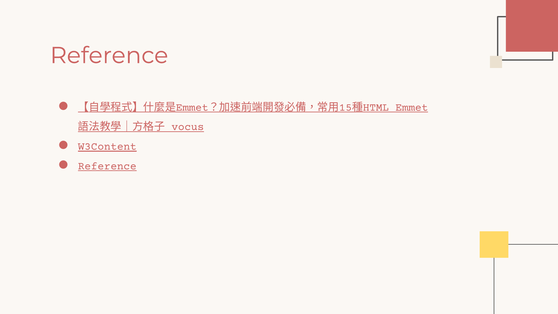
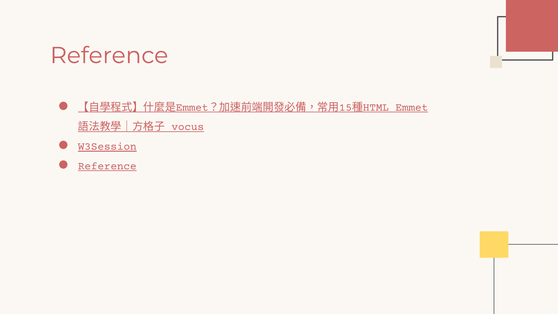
W3Content: W3Content -> W3Session
